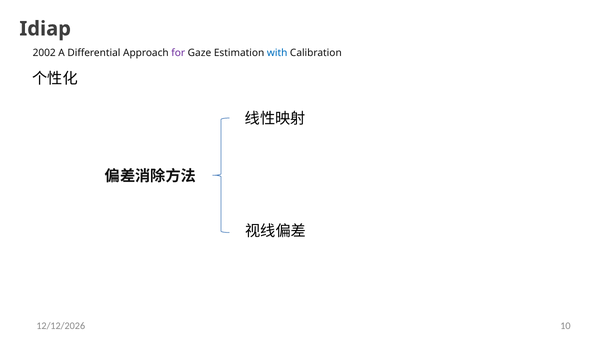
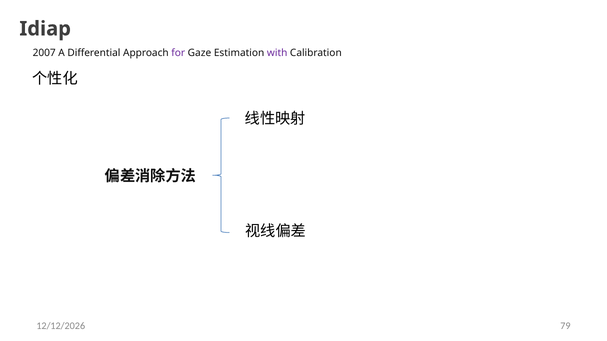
2002: 2002 -> 2007
with colour: blue -> purple
10: 10 -> 79
